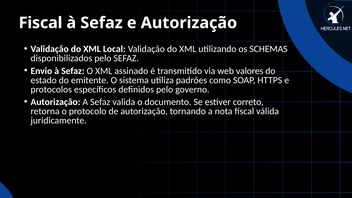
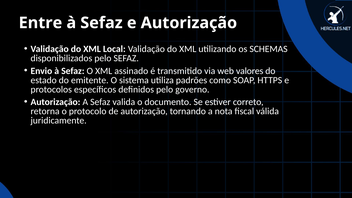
Fiscal at (41, 23): Fiscal -> Entre
